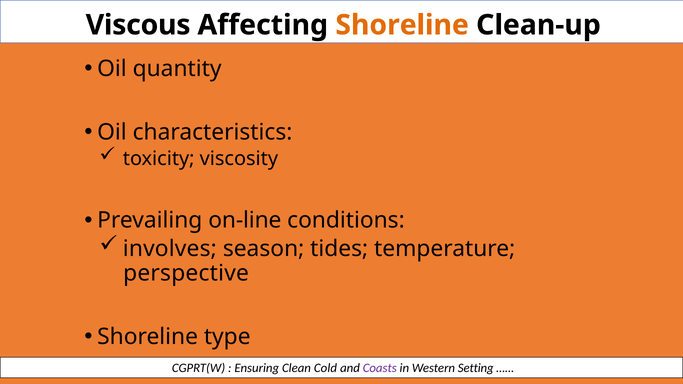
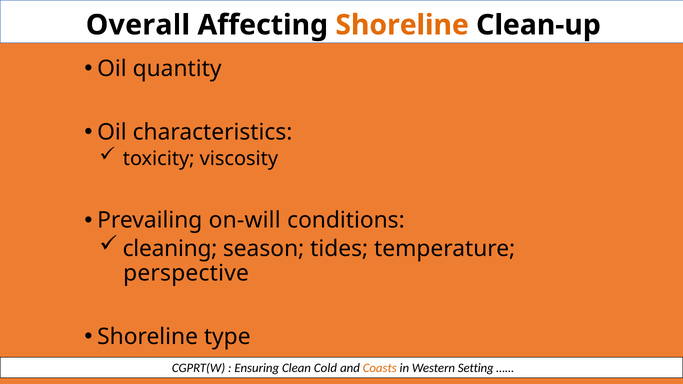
Viscous: Viscous -> Overall
on-line: on-line -> on-will
involves: involves -> cleaning
Coasts colour: purple -> orange
